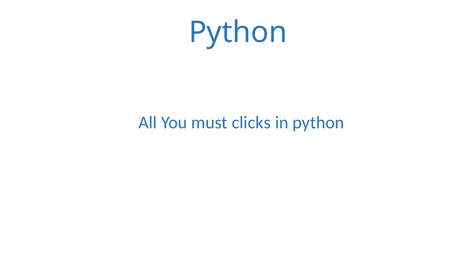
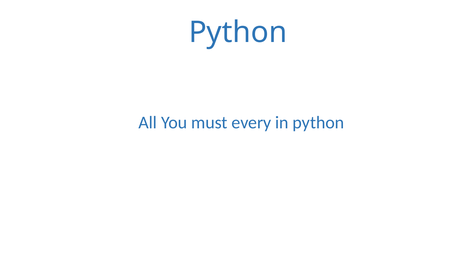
clicks: clicks -> every
